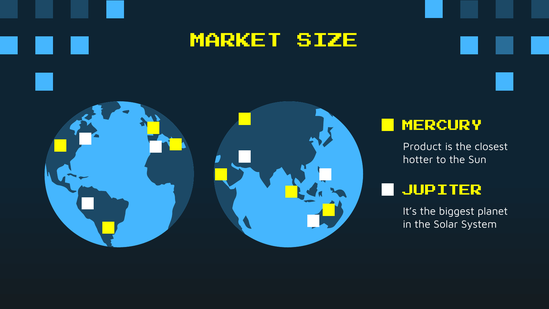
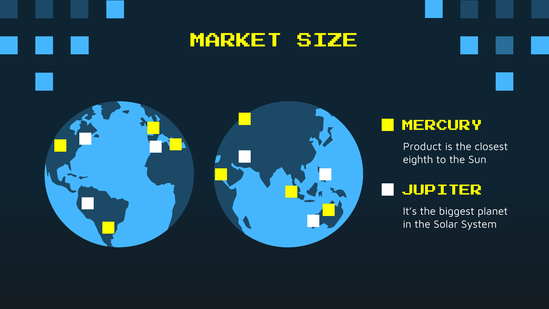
hotter: hotter -> eighth
